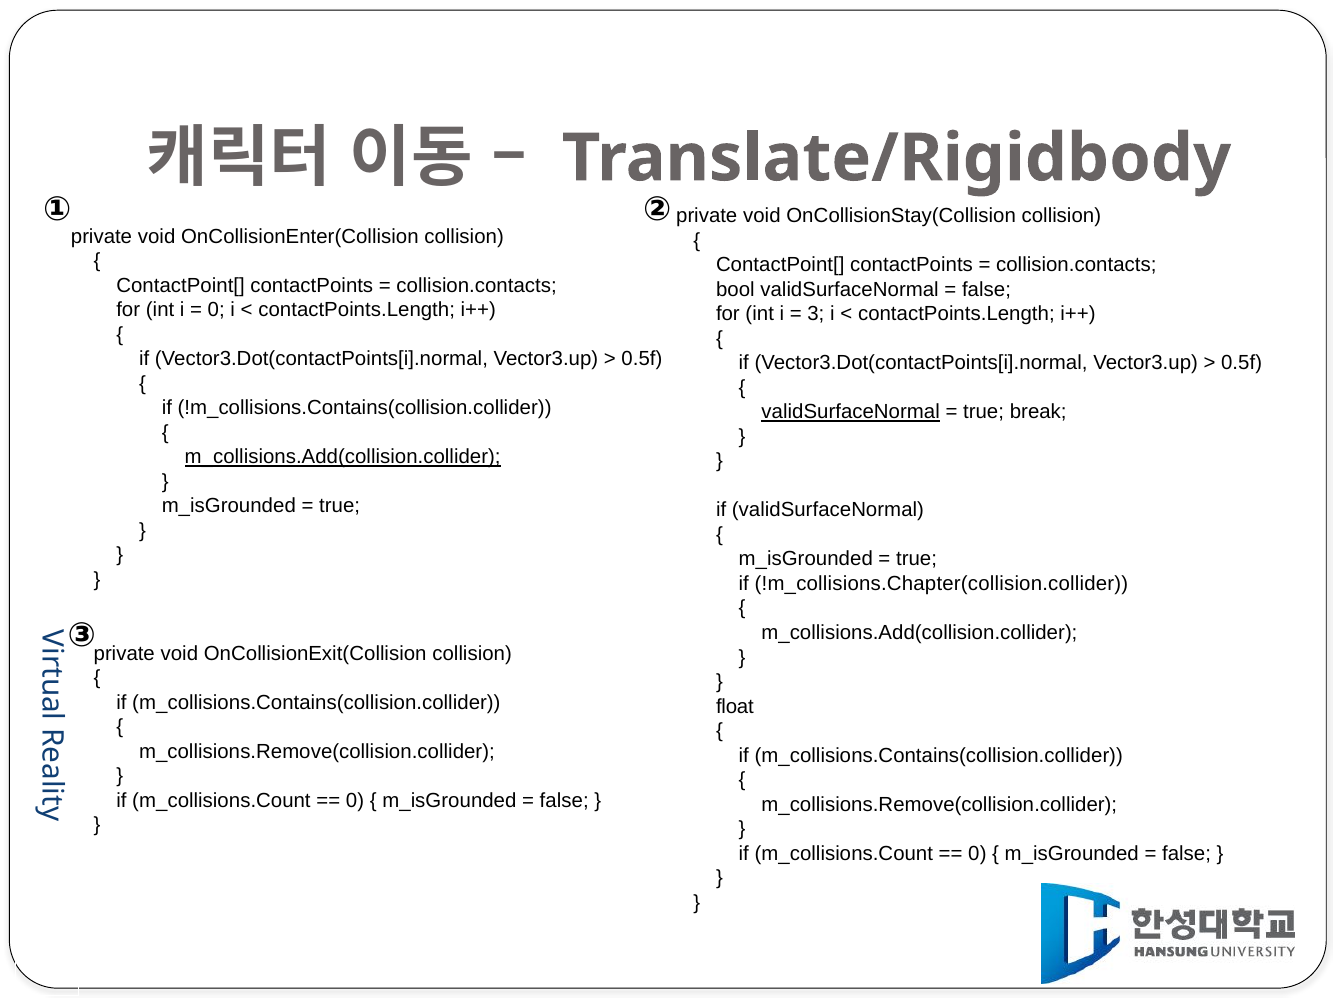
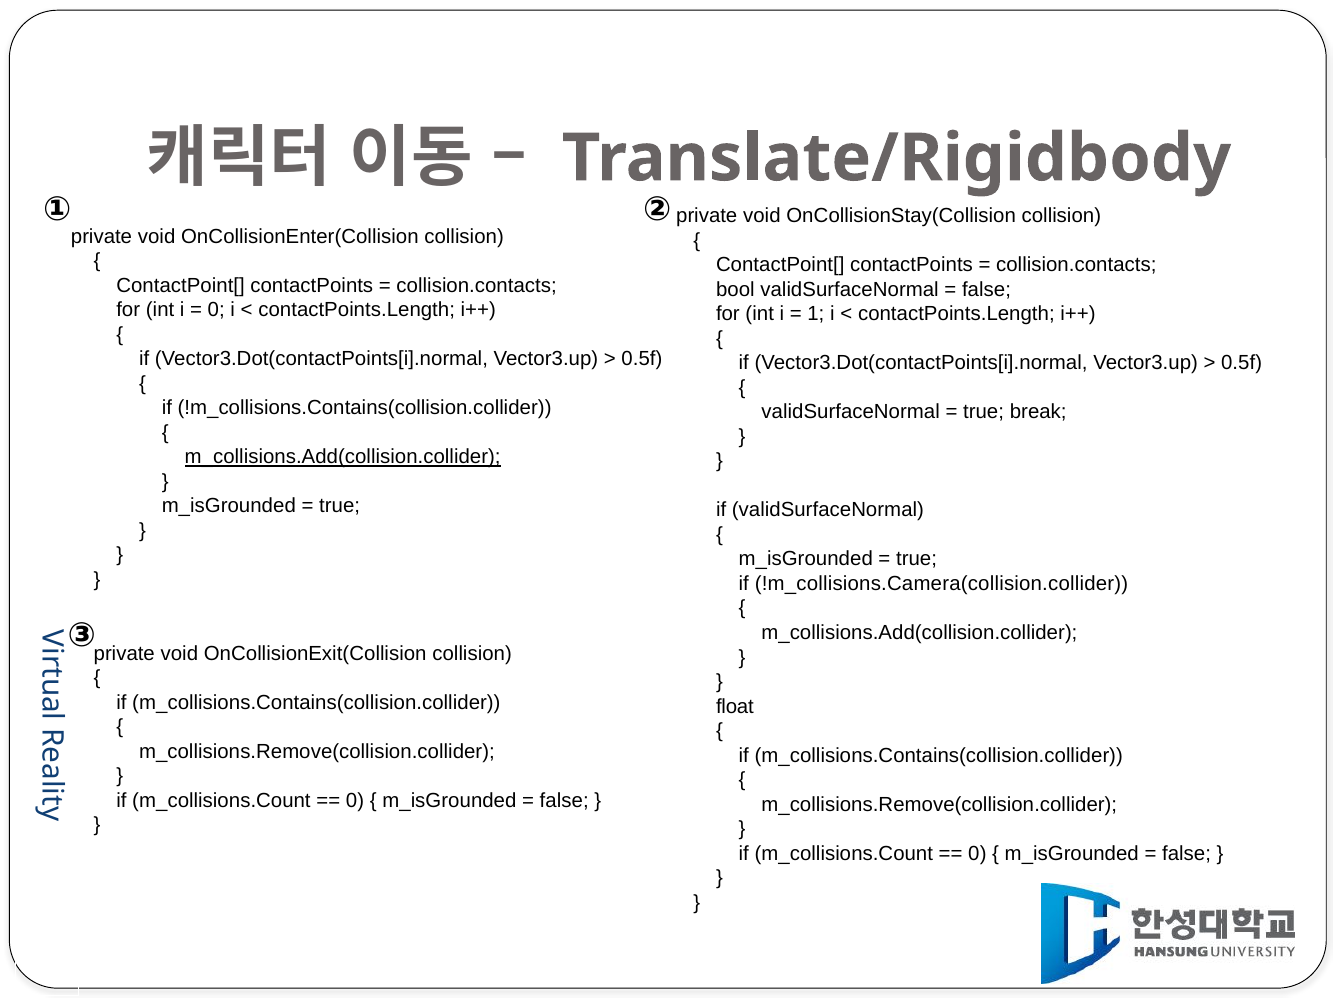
3: 3 -> 1
validSurfaceNormal at (851, 412) underline: present -> none
!m_collisions.Chapter(collision.collider: !m_collisions.Chapter(collision.collider -> !m_collisions.Camera(collision.collider
